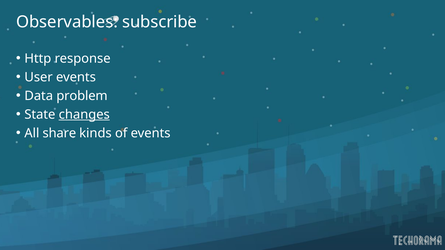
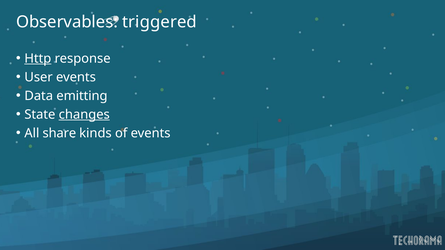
subscribe: subscribe -> triggered
Http underline: none -> present
problem: problem -> emitting
